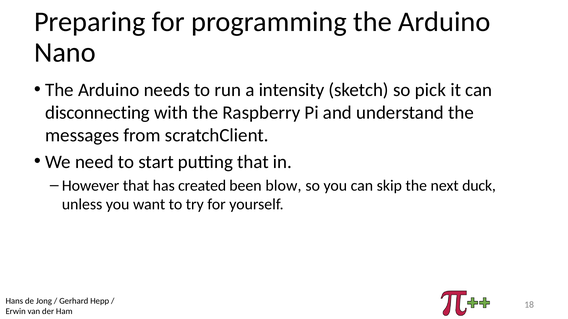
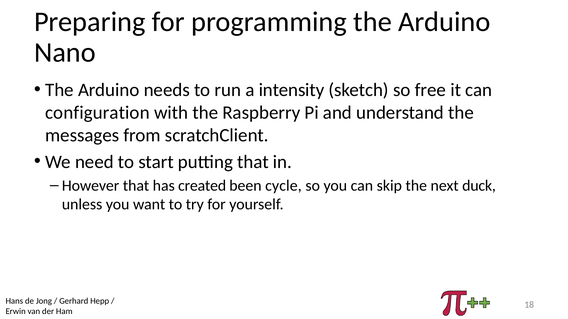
pick: pick -> free
disconnecting: disconnecting -> configuration
blow: blow -> cycle
